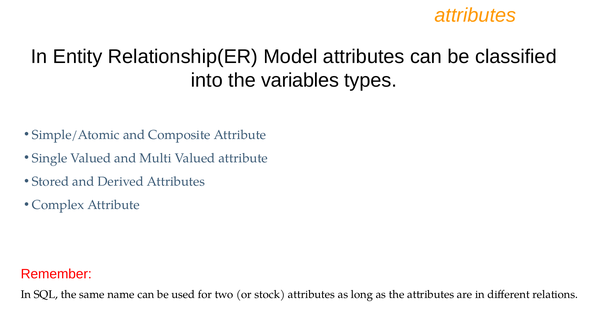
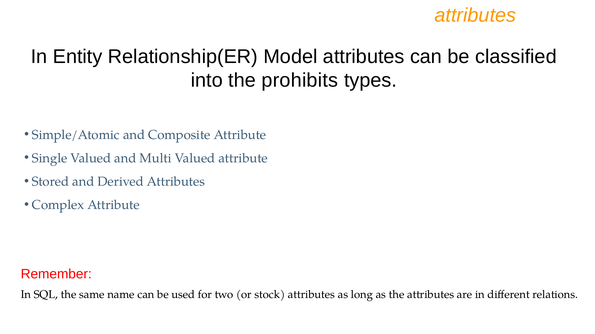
variables: variables -> prohibits
